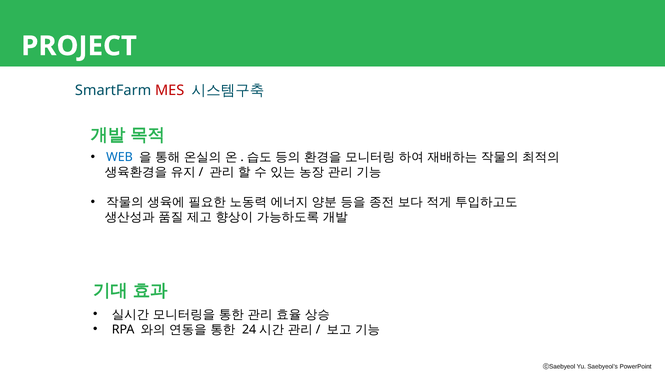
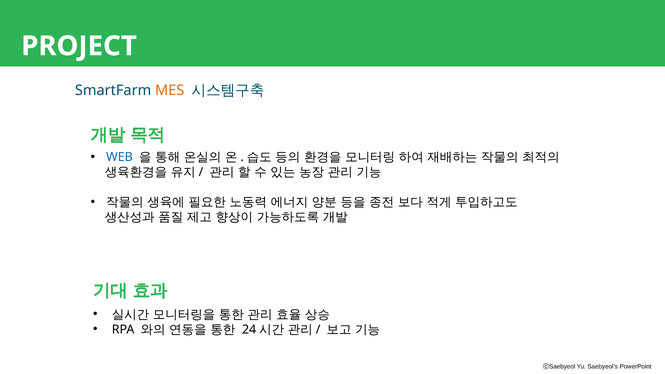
MES colour: red -> orange
